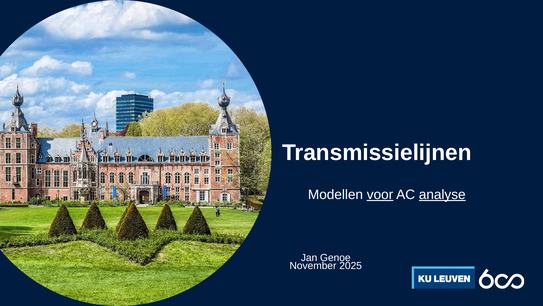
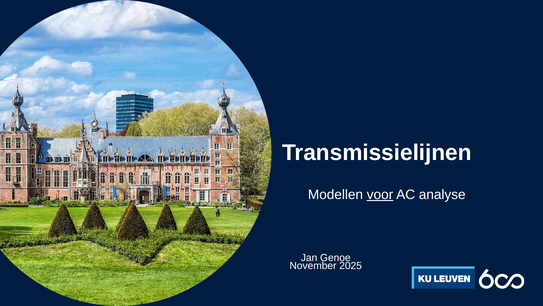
analyse underline: present -> none
